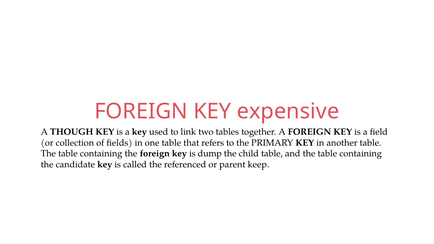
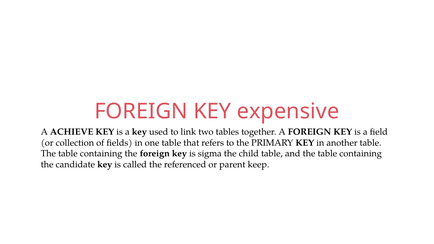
THOUGH: THOUGH -> ACHIEVE
dump: dump -> sigma
